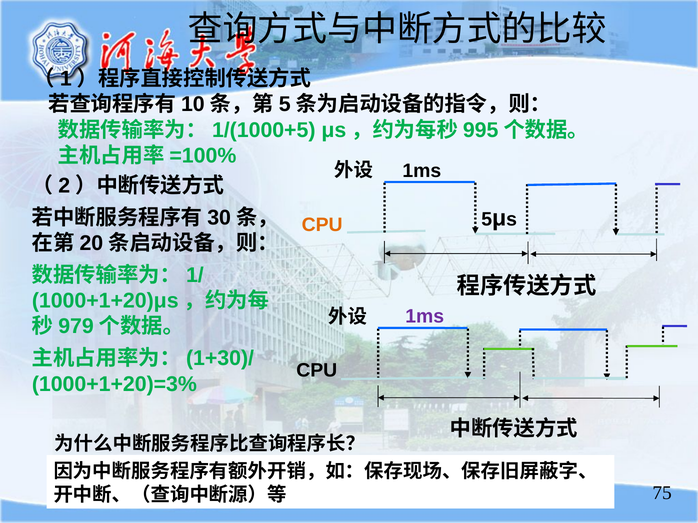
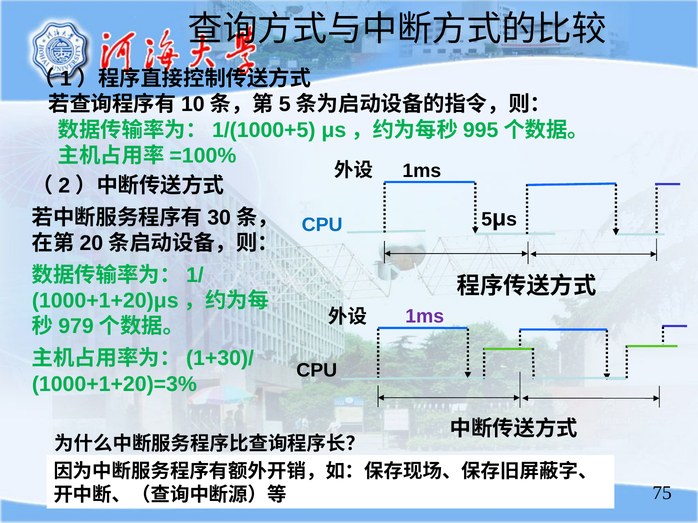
CPU at (322, 225) colour: orange -> blue
